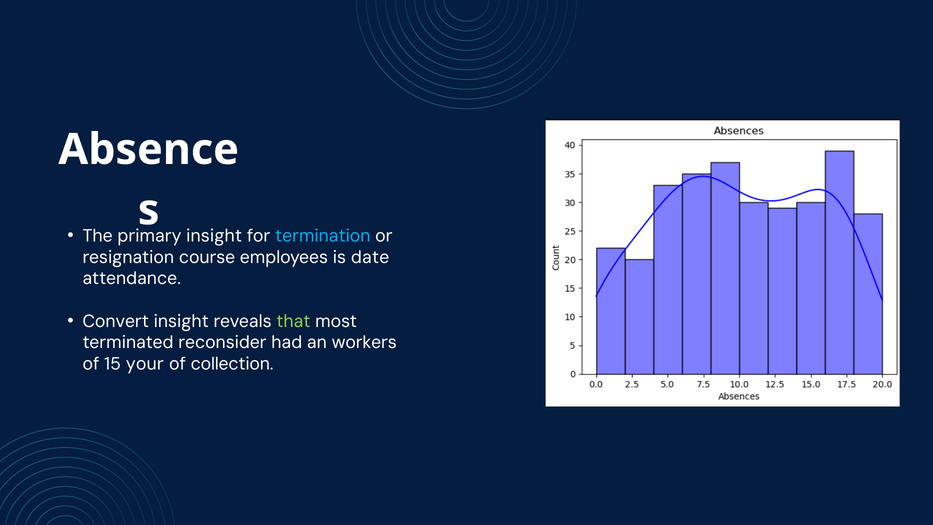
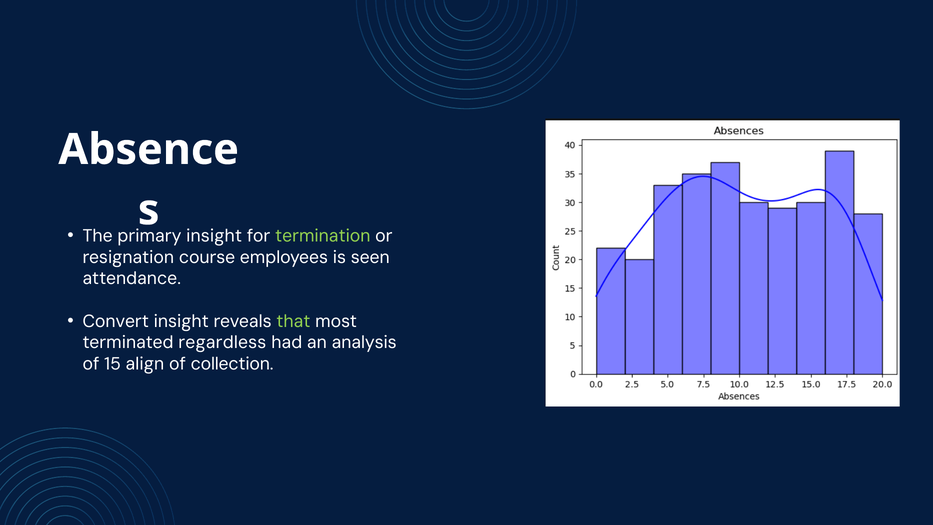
termination colour: light blue -> light green
date: date -> seen
reconsider: reconsider -> regardless
workers: workers -> analysis
your: your -> align
